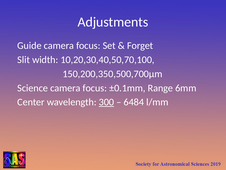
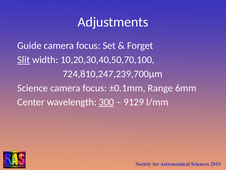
Slit underline: none -> present
150,200,350,500,700µm: 150,200,350,500,700µm -> 724,810,247,239,700µm
6484: 6484 -> 9129
